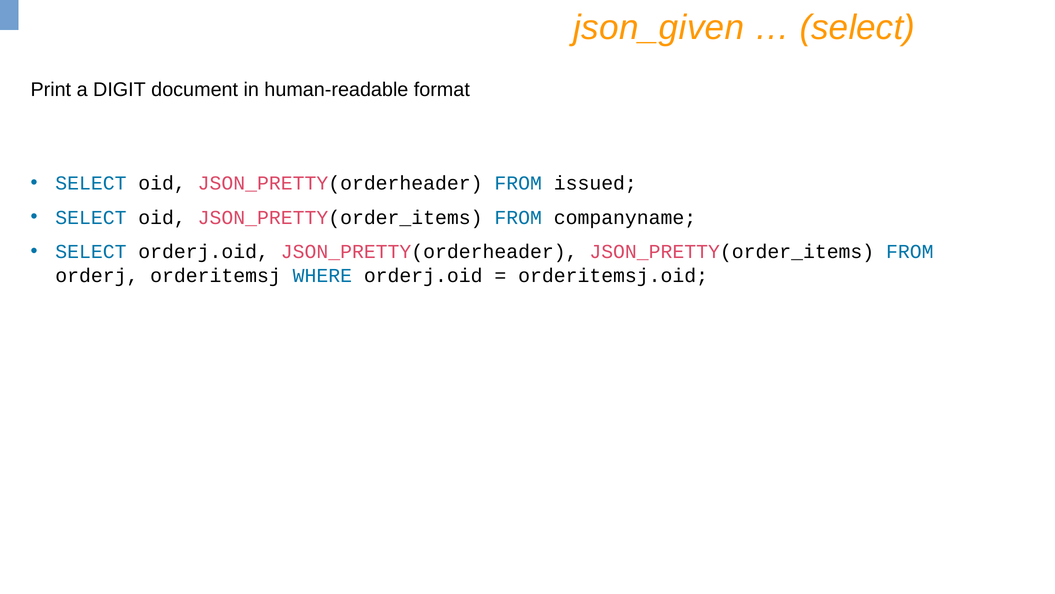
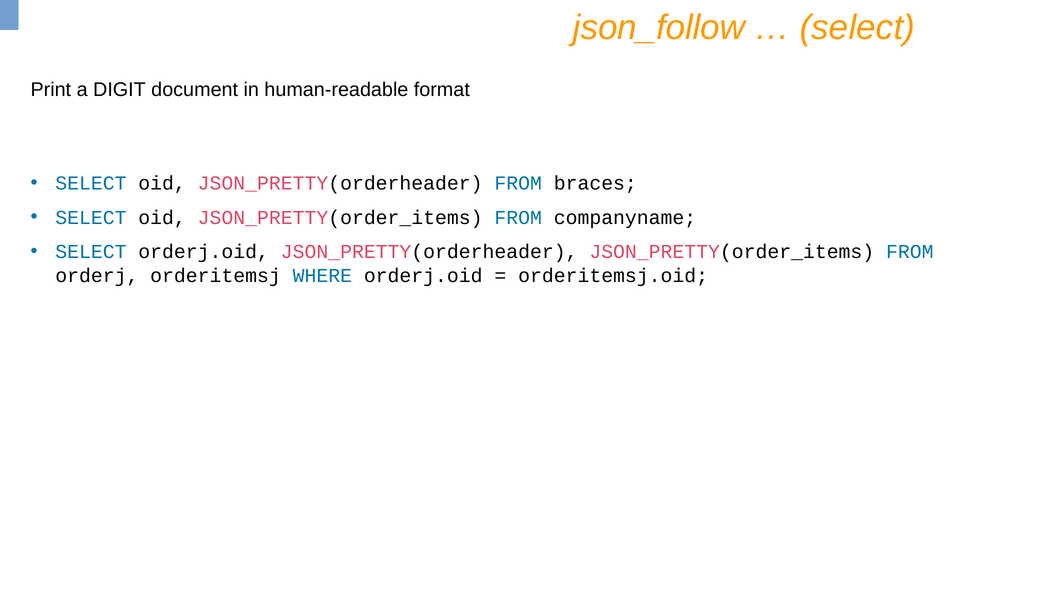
json_given: json_given -> json_follow
issued: issued -> braces
